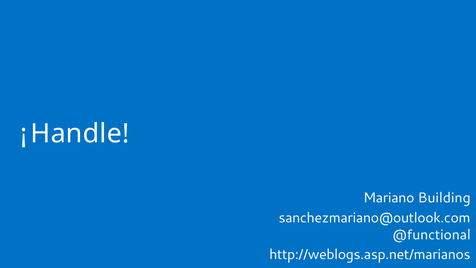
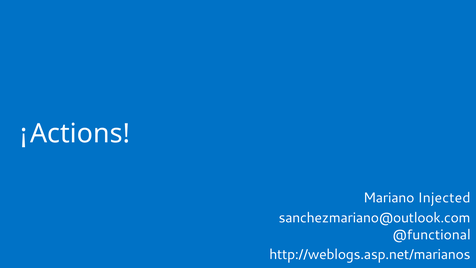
Handle: Handle -> Actions
Building: Building -> Injected
